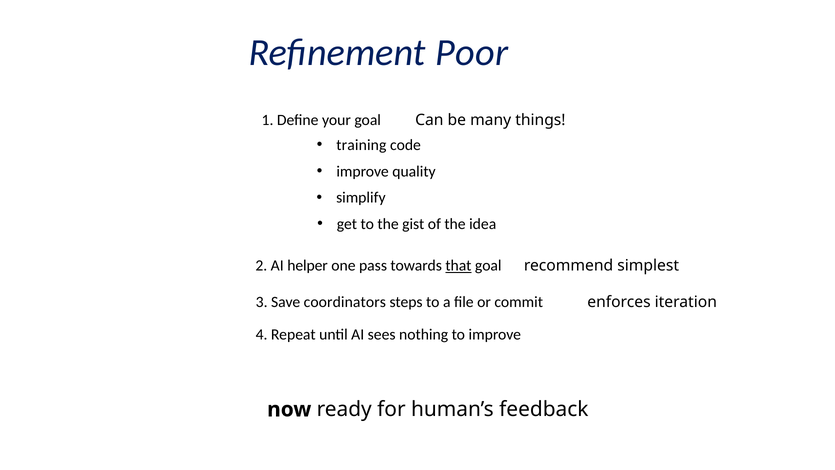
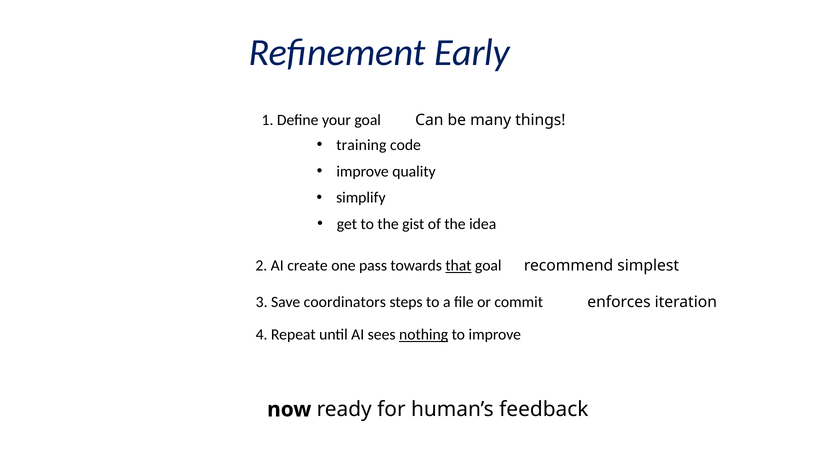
Poor: Poor -> Early
helper: helper -> create
nothing underline: none -> present
